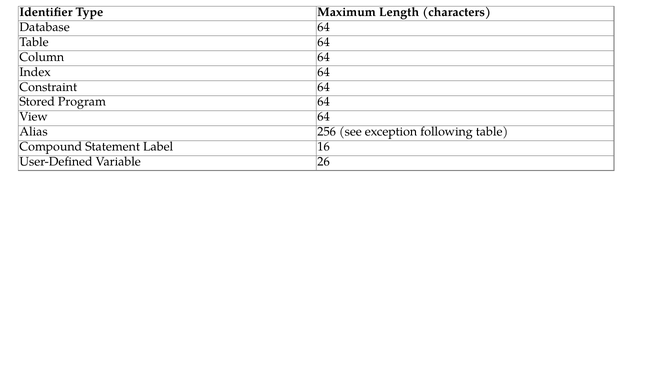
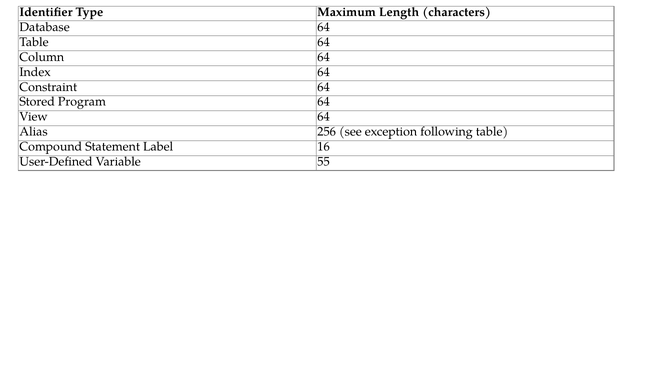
26: 26 -> 55
